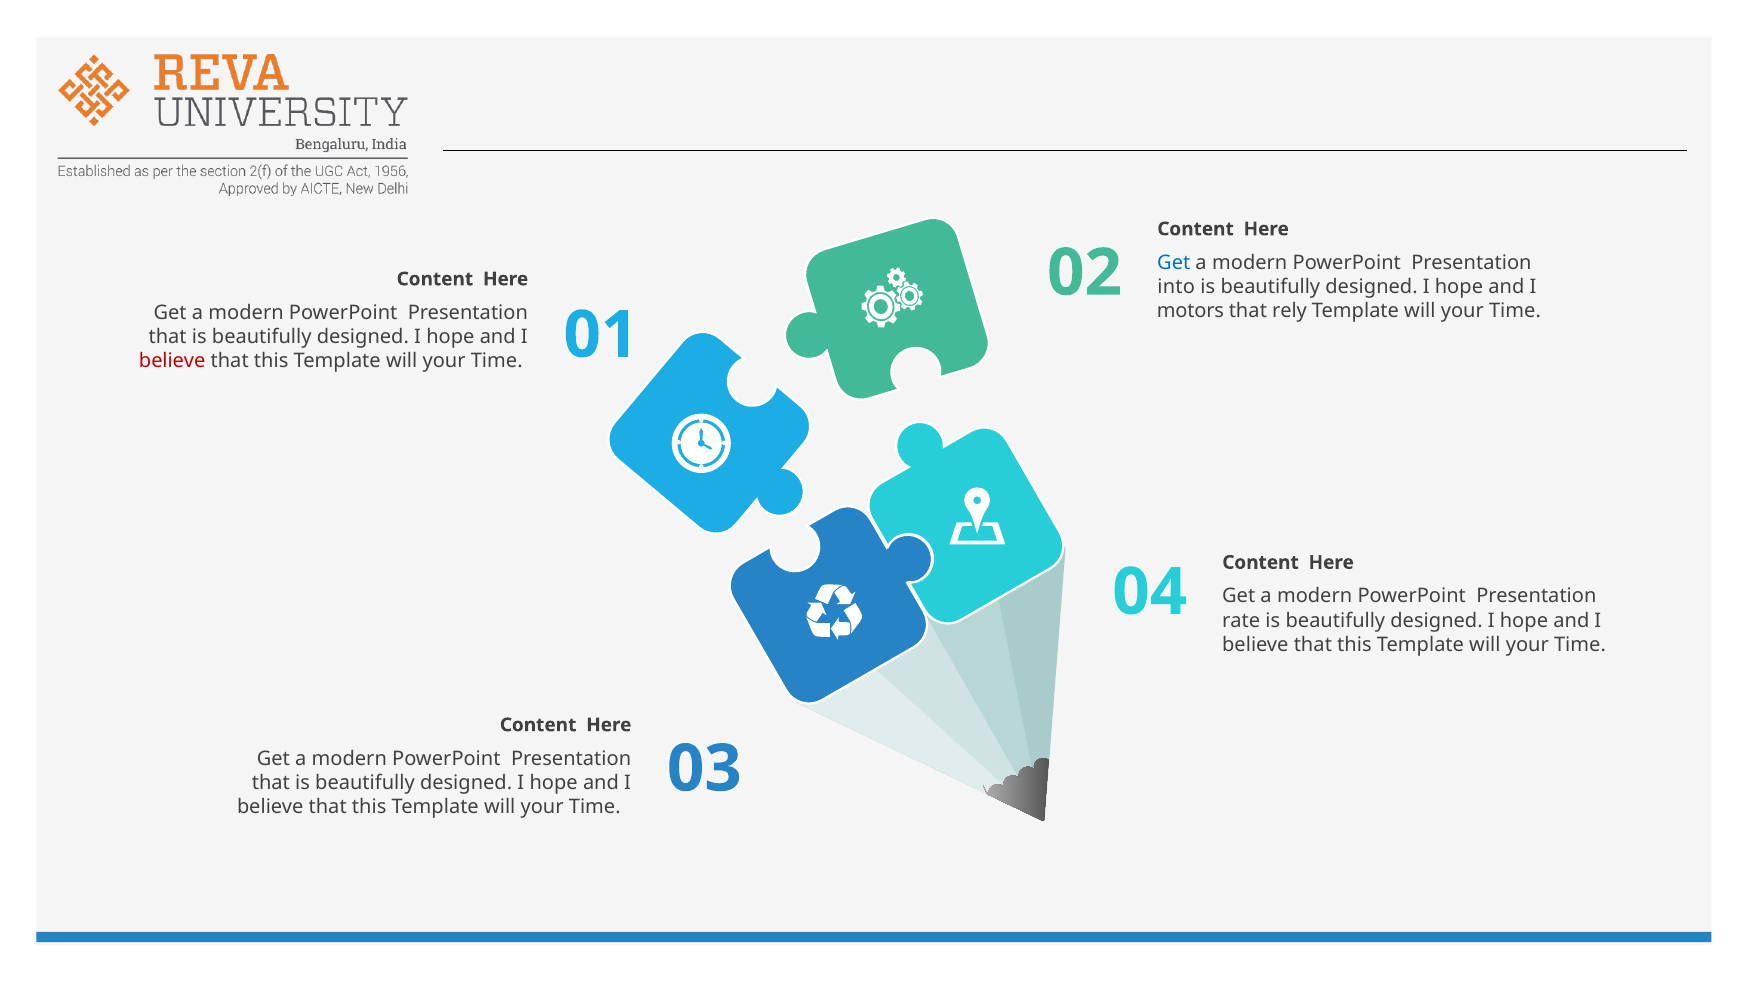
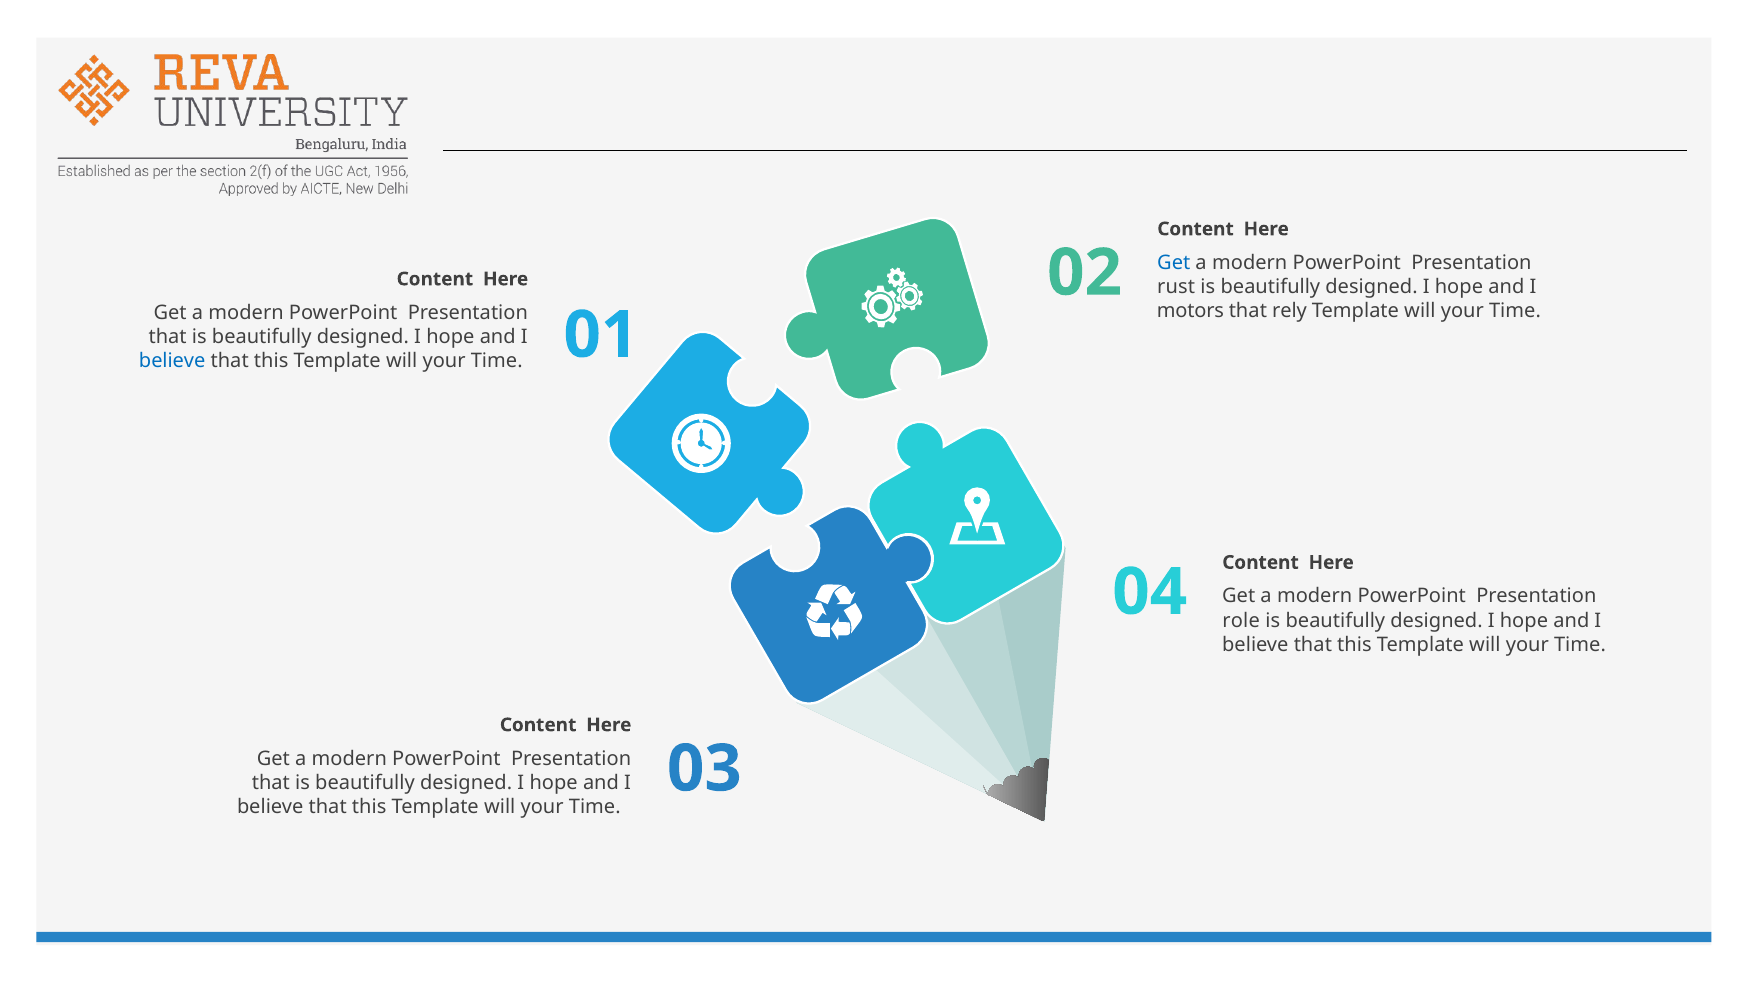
into: into -> rust
believe at (172, 361) colour: red -> blue
rate: rate -> role
